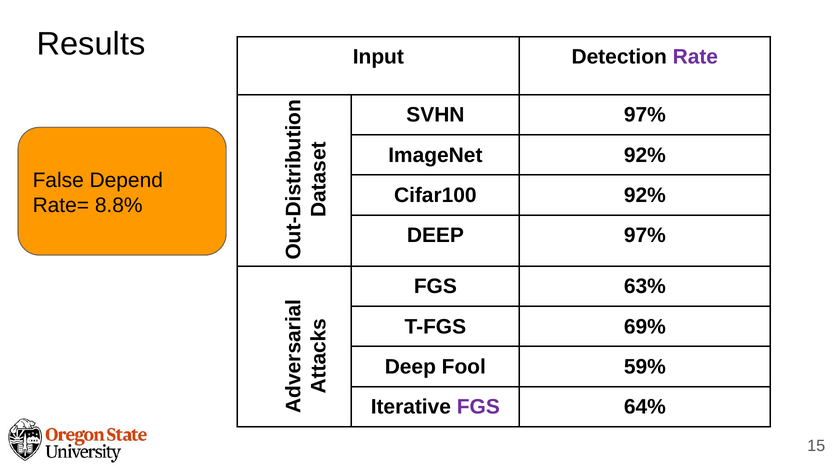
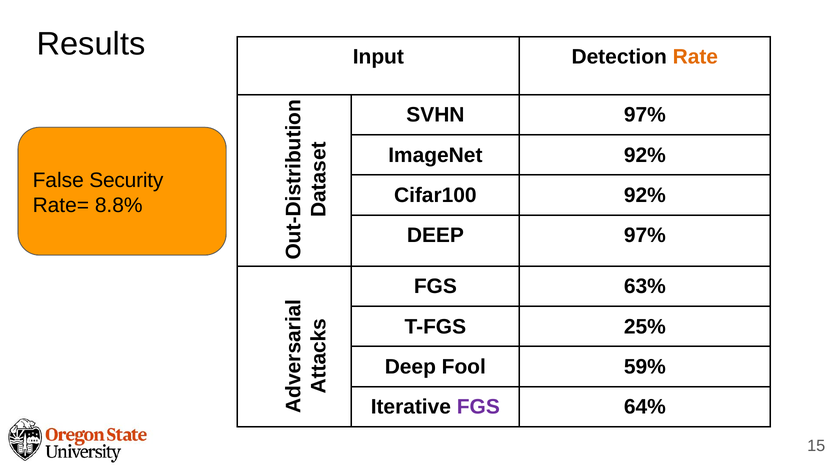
Rate colour: purple -> orange
Depend: Depend -> Security
69%: 69% -> 25%
